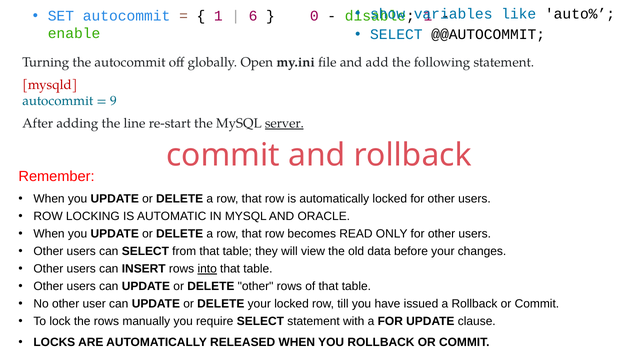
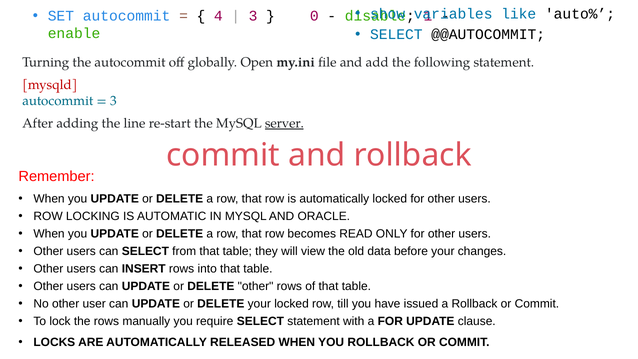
1 at (218, 16): 1 -> 4
6 at (253, 16): 6 -> 3
9 at (113, 101): 9 -> 3
into underline: present -> none
